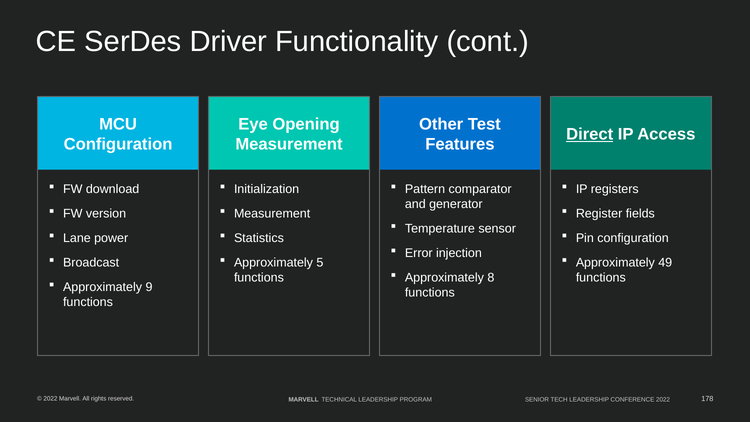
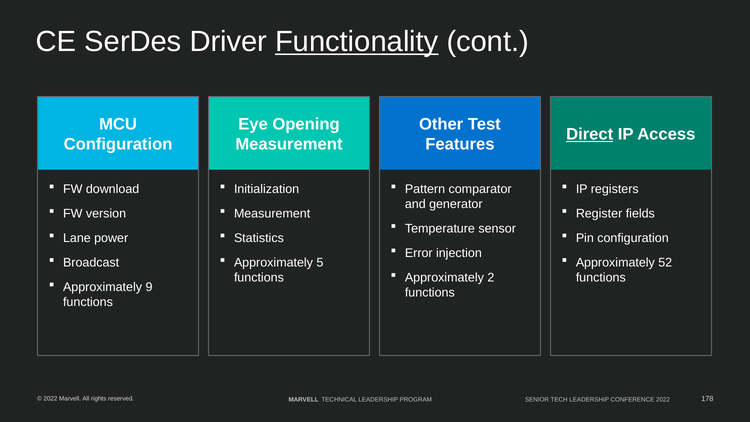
Functionality underline: none -> present
49: 49 -> 52
8: 8 -> 2
